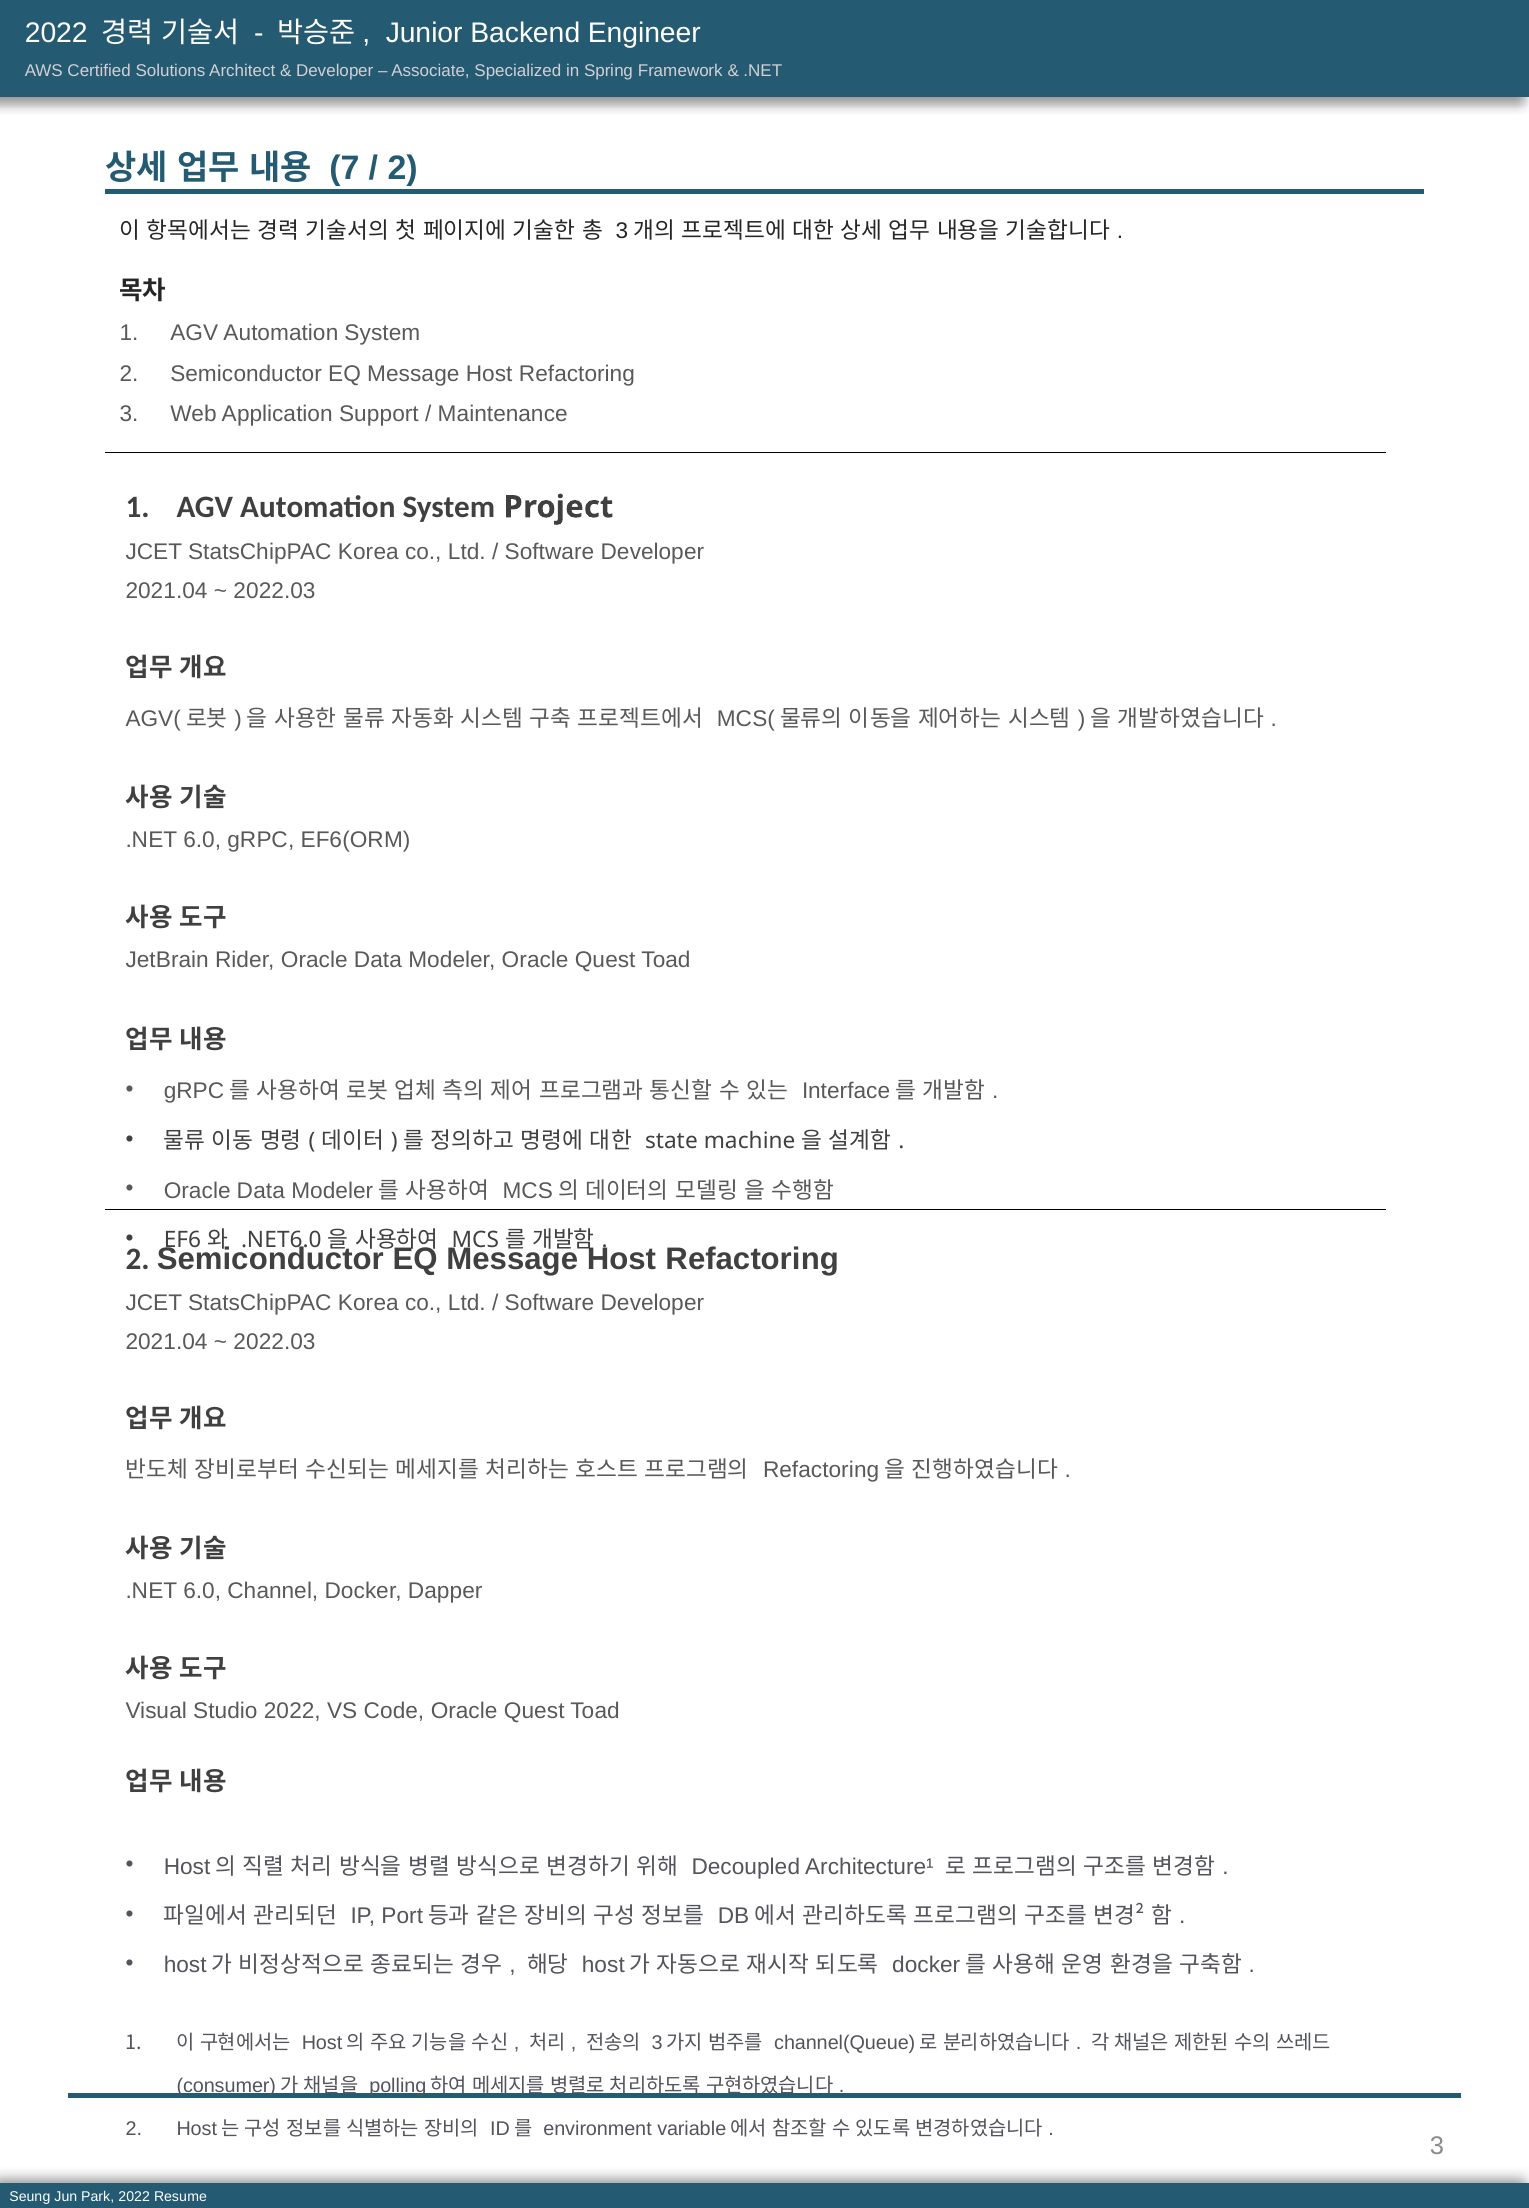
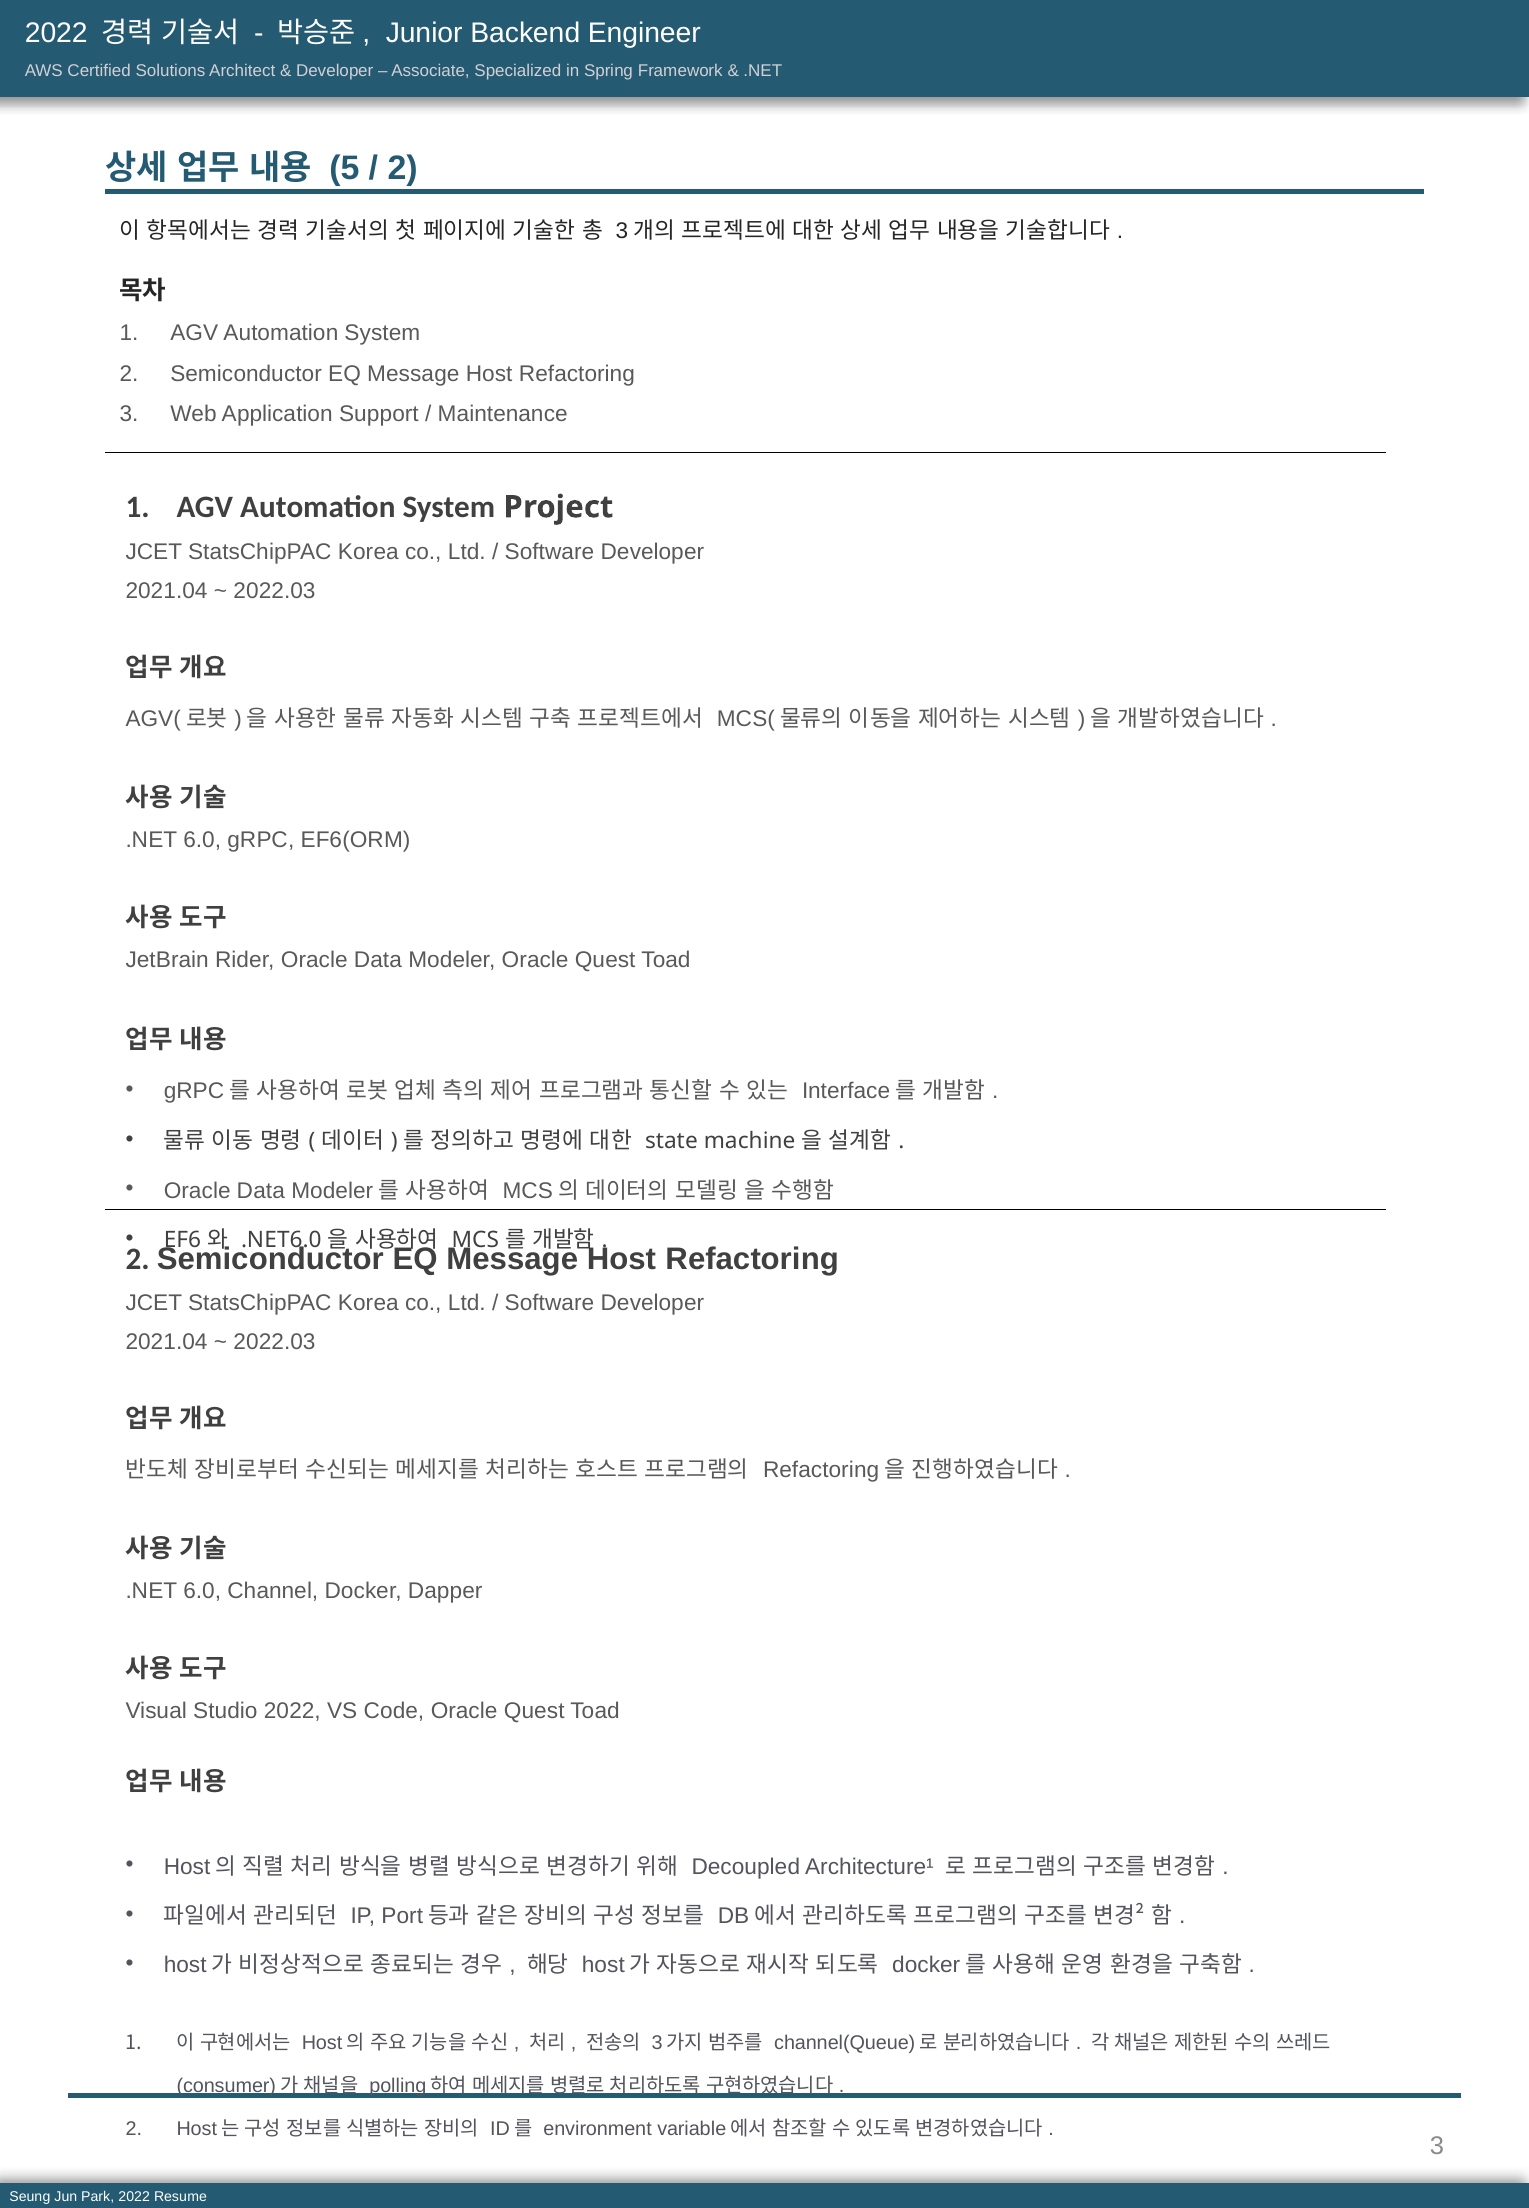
7: 7 -> 5
